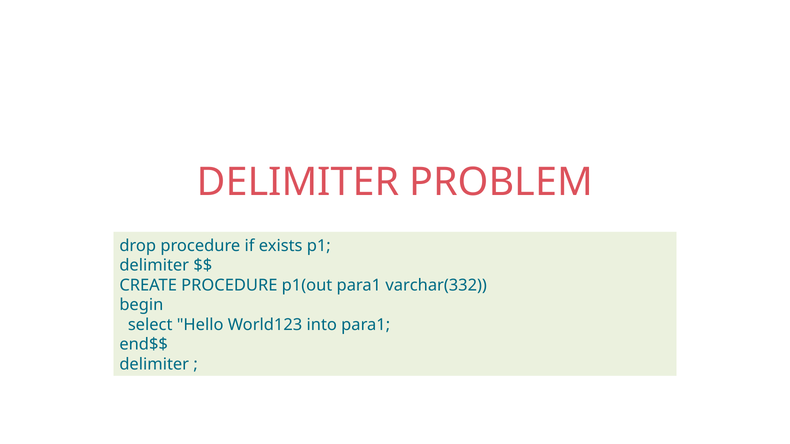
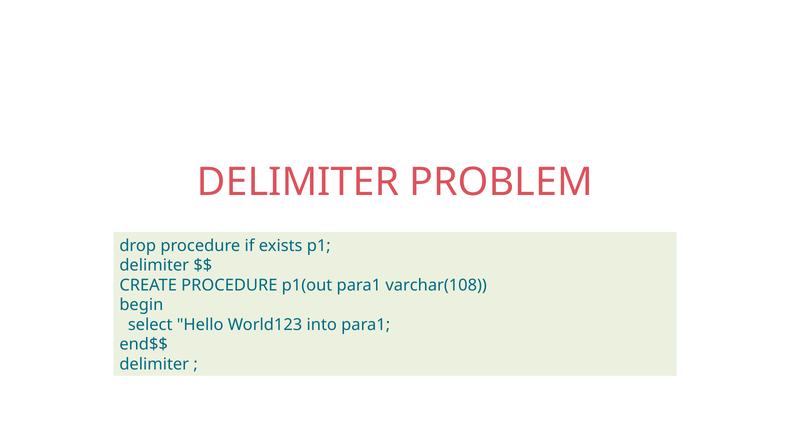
varchar(332: varchar(332 -> varchar(108
